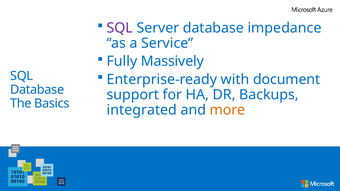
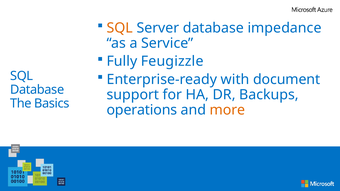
SQL at (120, 28) colour: purple -> orange
Massively: Massively -> Feugizzle
integrated: integrated -> operations
